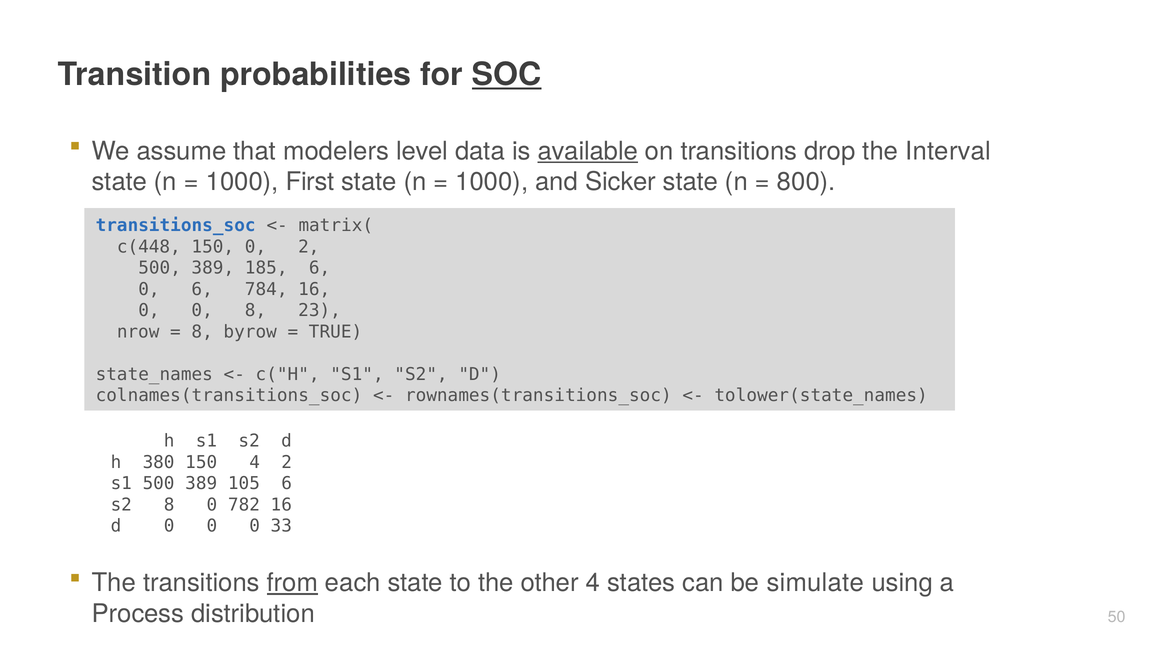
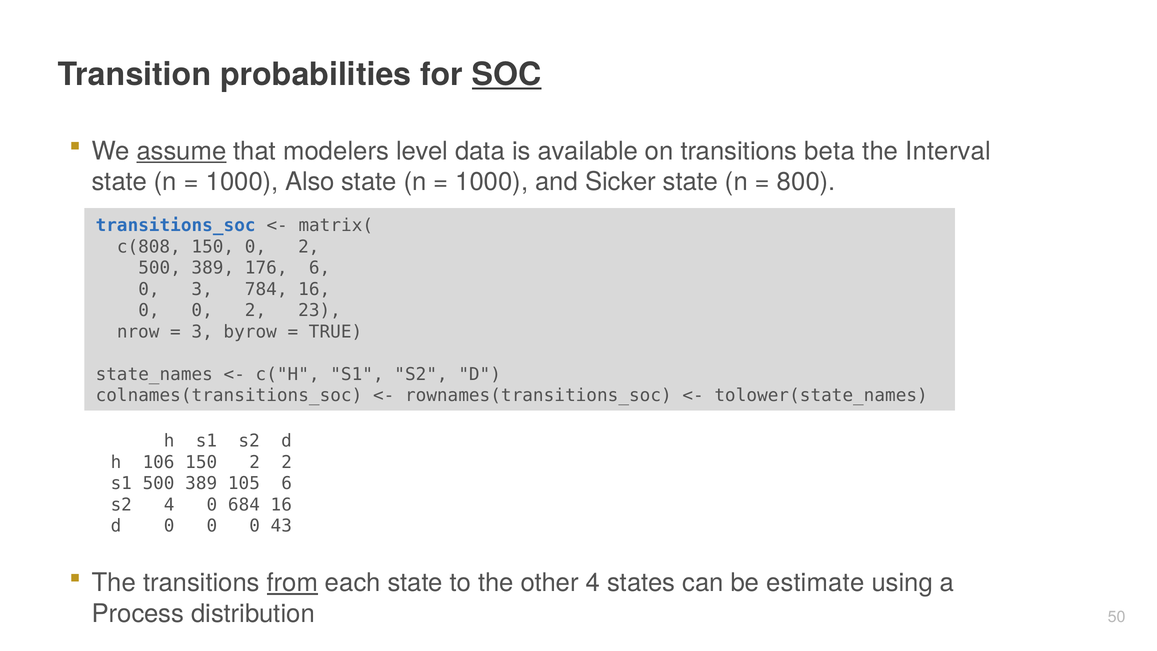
assume underline: none -> present
available underline: present -> none
drop: drop -> beta
First: First -> Also
c(448: c(448 -> c(808
185: 185 -> 176
0 6: 6 -> 3
0 0 8: 8 -> 2
8 at (202, 332): 8 -> 3
380: 380 -> 106
150 4: 4 -> 2
s2 8: 8 -> 4
782: 782 -> 684
33: 33 -> 43
simulate: simulate -> estimate
